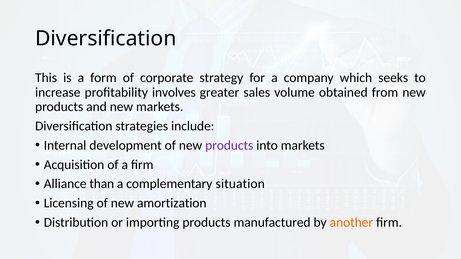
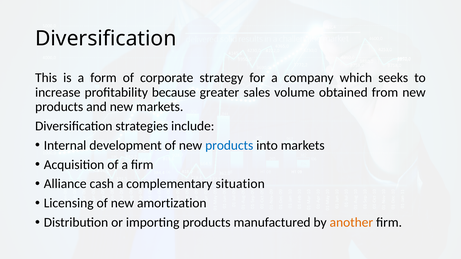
involves: involves -> because
products at (229, 146) colour: purple -> blue
than: than -> cash
